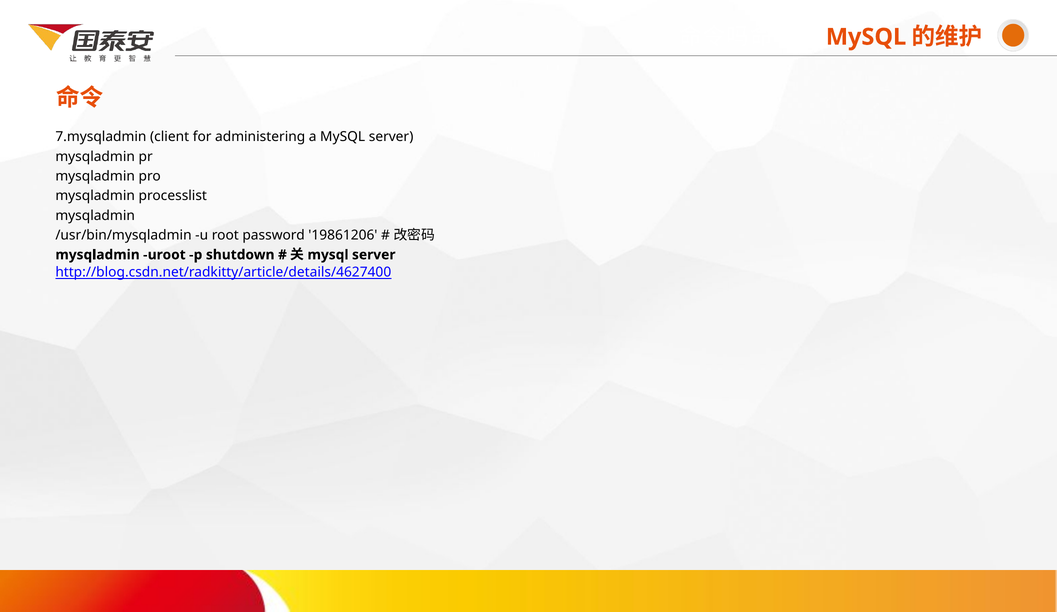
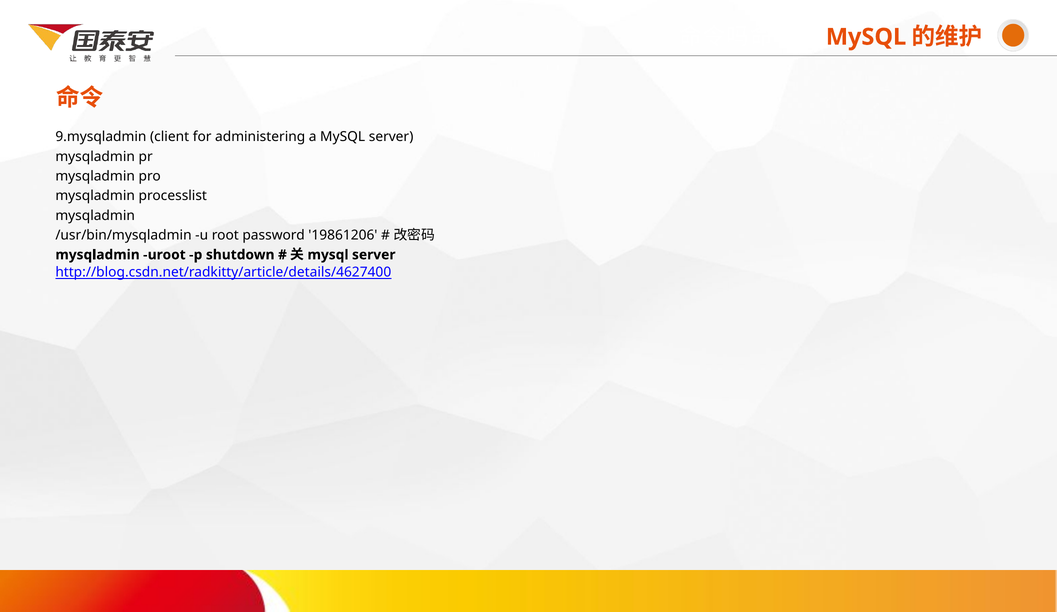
7.mysqladmin: 7.mysqladmin -> 9.mysqladmin
